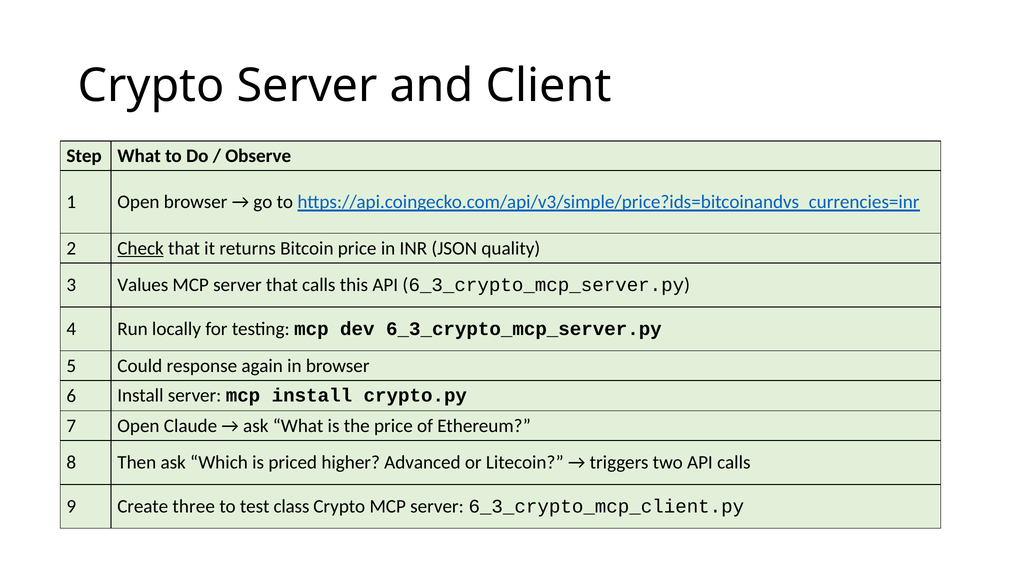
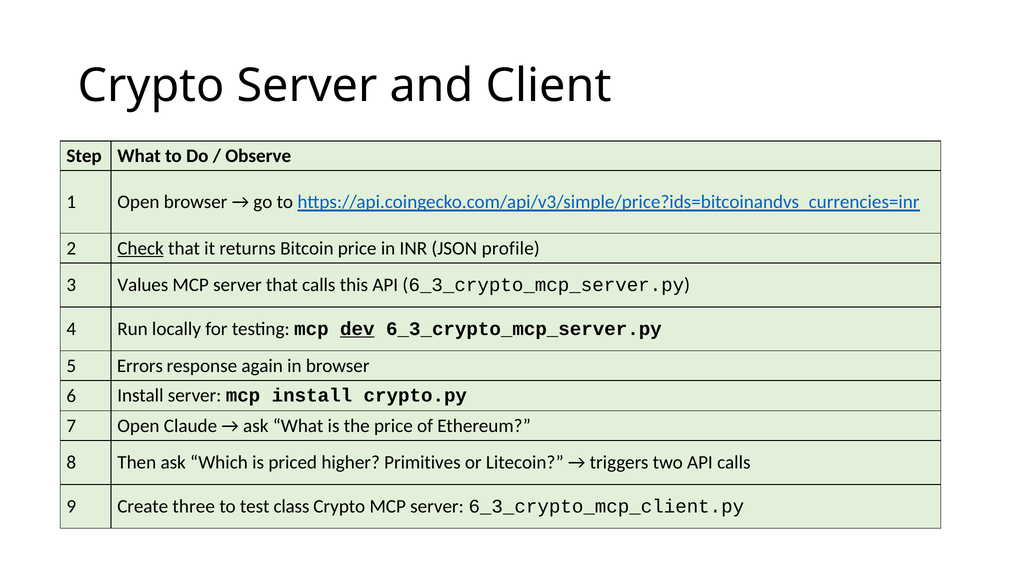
quality: quality -> profile
dev underline: none -> present
Could: Could -> Errors
Advanced: Advanced -> Primitives
